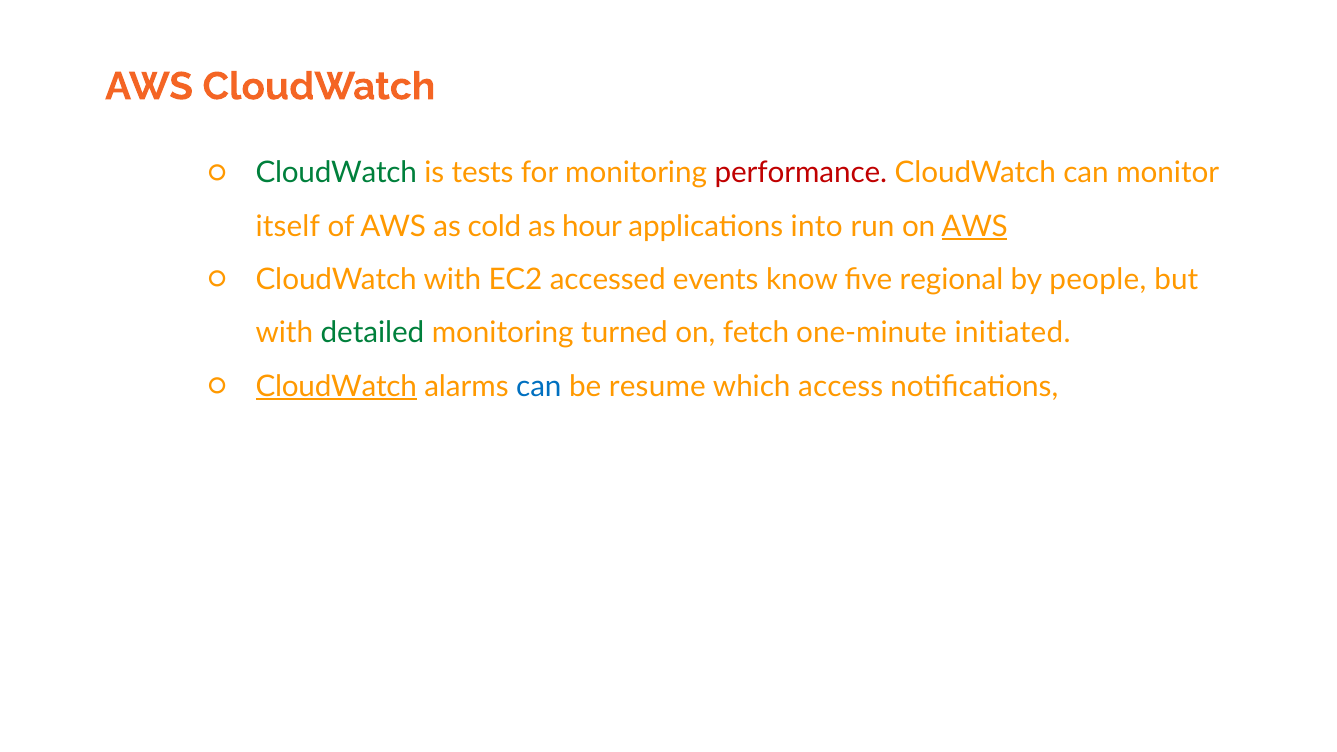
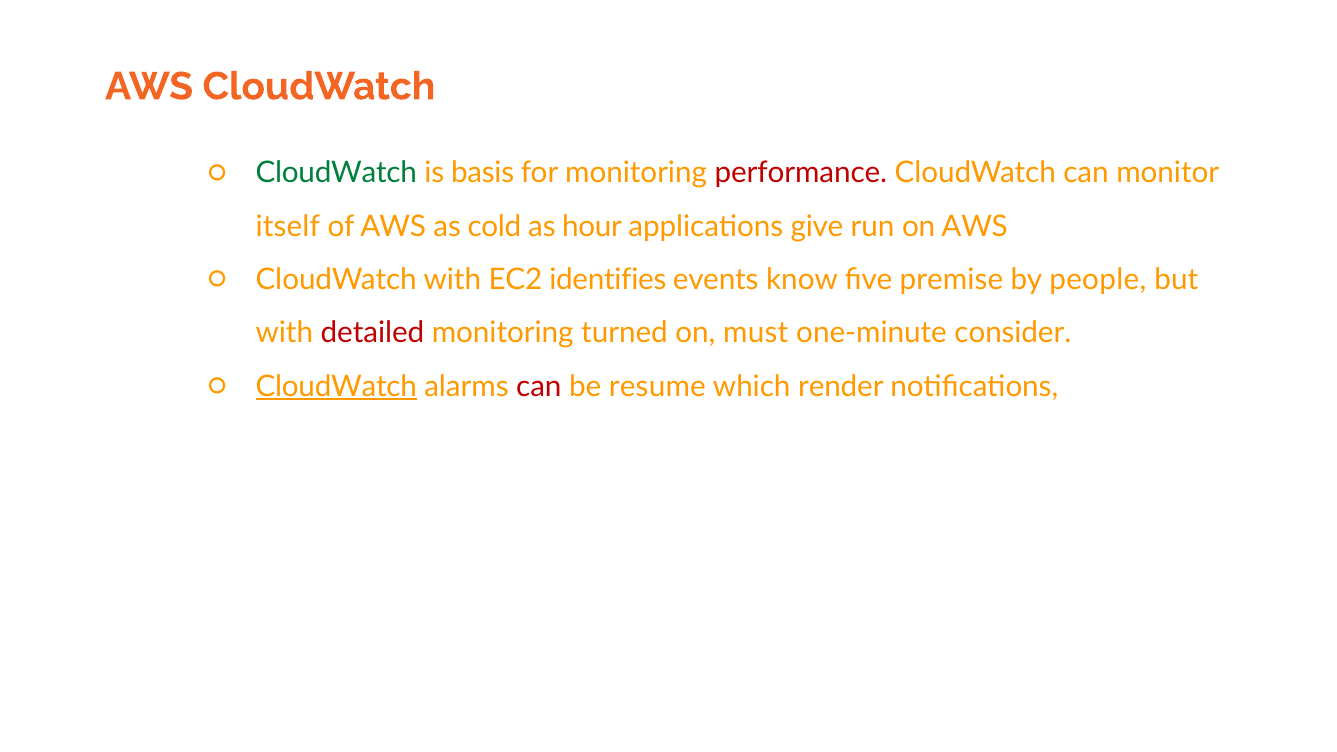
tests: tests -> basis
into: into -> give
AWS at (975, 226) underline: present -> none
accessed: accessed -> identifies
regional: regional -> premise
detailed colour: green -> red
fetch: fetch -> must
initiated: initiated -> consider
can at (539, 387) colour: blue -> red
access: access -> render
